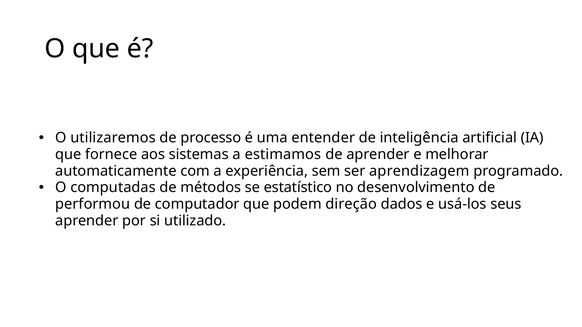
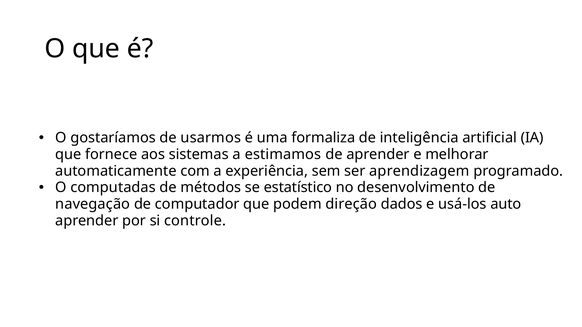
utilizaremos: utilizaremos -> gostaríamos
processo: processo -> usarmos
entender: entender -> formaliza
performou: performou -> navegação
seus: seus -> auto
utilizado: utilizado -> controle
